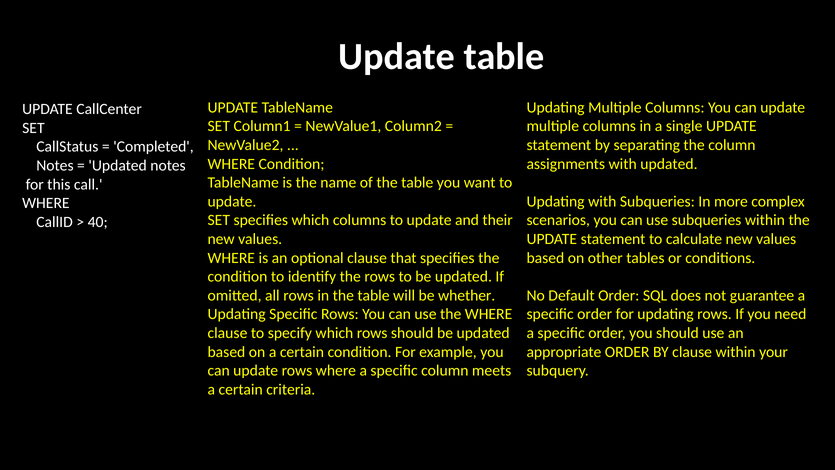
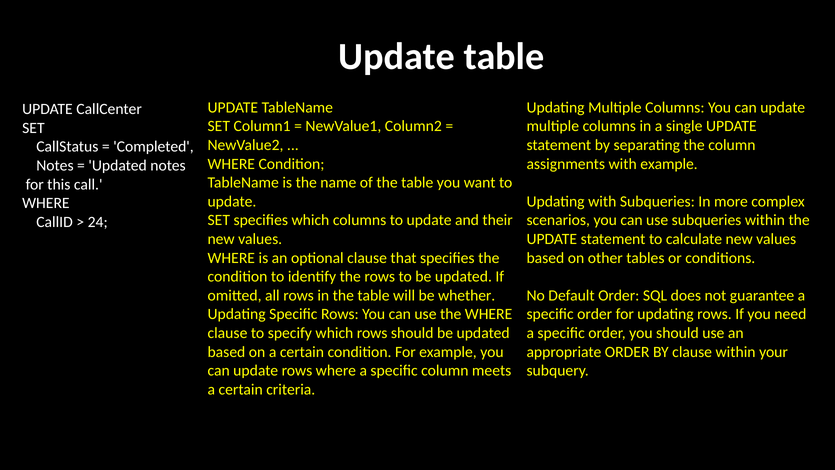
with updated: updated -> example
40: 40 -> 24
